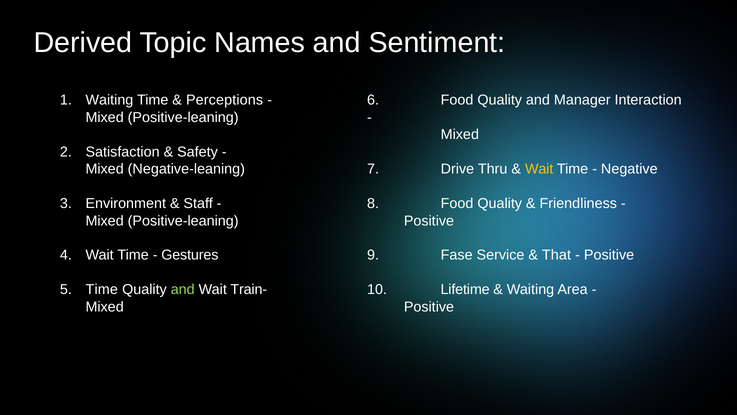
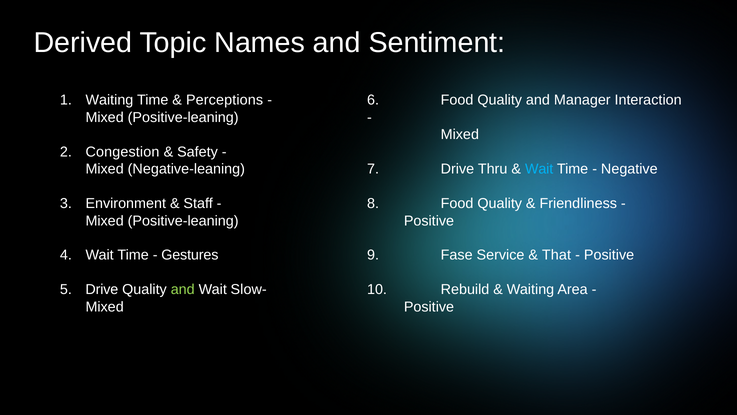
Satisfaction: Satisfaction -> Congestion
Wait at (539, 169) colour: yellow -> light blue
Time at (102, 289): Time -> Drive
Train-: Train- -> Slow-
Lifetime: Lifetime -> Rebuild
